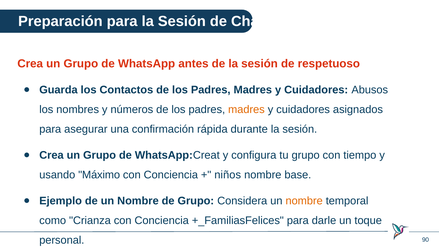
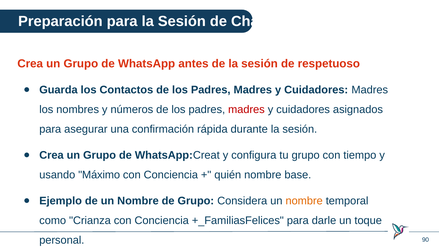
Cuidadores Abusos: Abusos -> Madres
madres at (246, 109) colour: orange -> red
niños: niños -> quién
